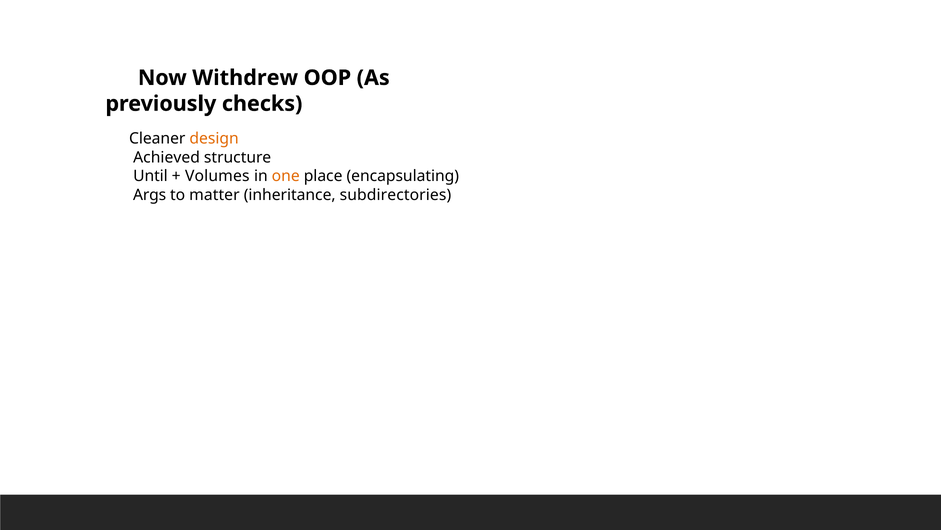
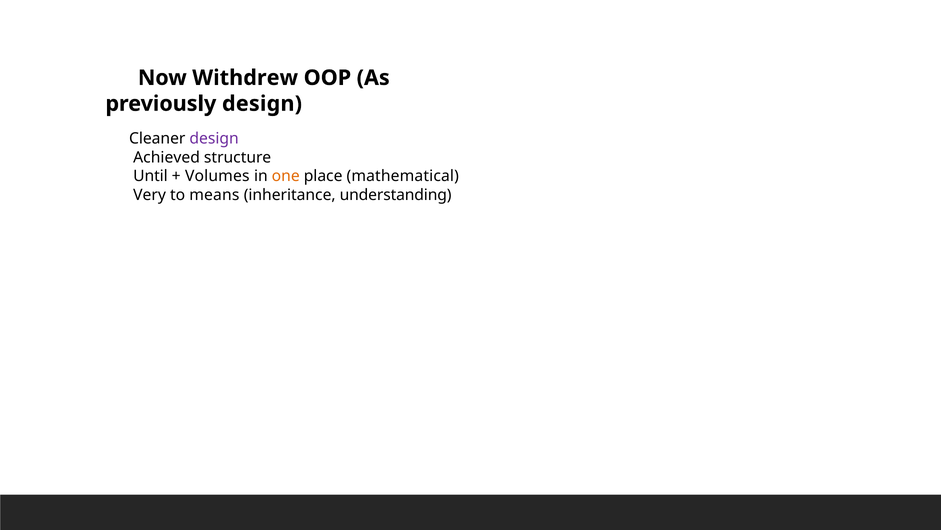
previously checks: checks -> design
design at (214, 138) colour: orange -> purple
encapsulating: encapsulating -> mathematical
Args: Args -> Very
matter: matter -> means
subdirectories: subdirectories -> understanding
